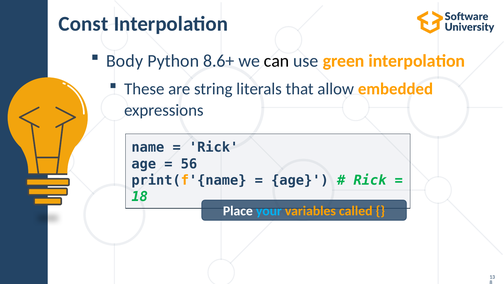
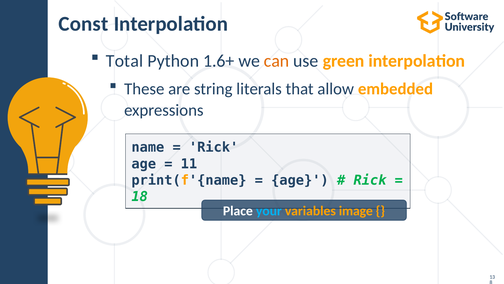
Body: Body -> Total
8.6+: 8.6+ -> 1.6+
can colour: black -> orange
56: 56 -> 11
called: called -> image
